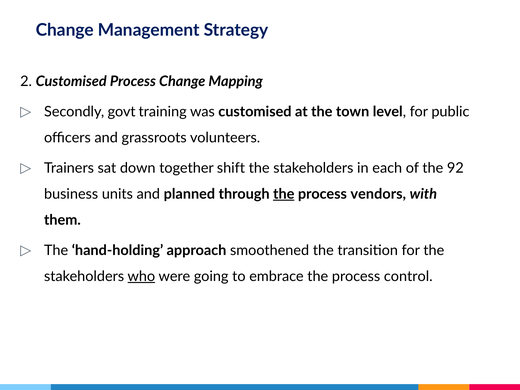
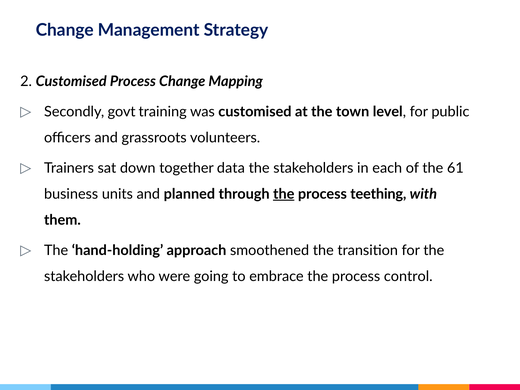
shift: shift -> data
92: 92 -> 61
vendors: vendors -> teething
who underline: present -> none
